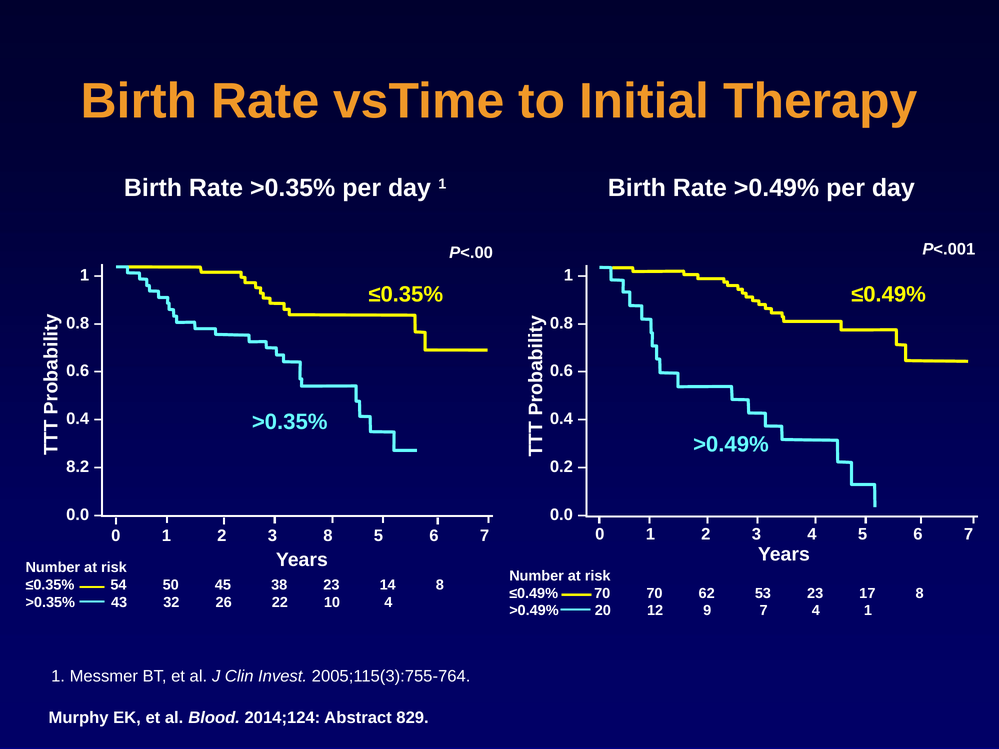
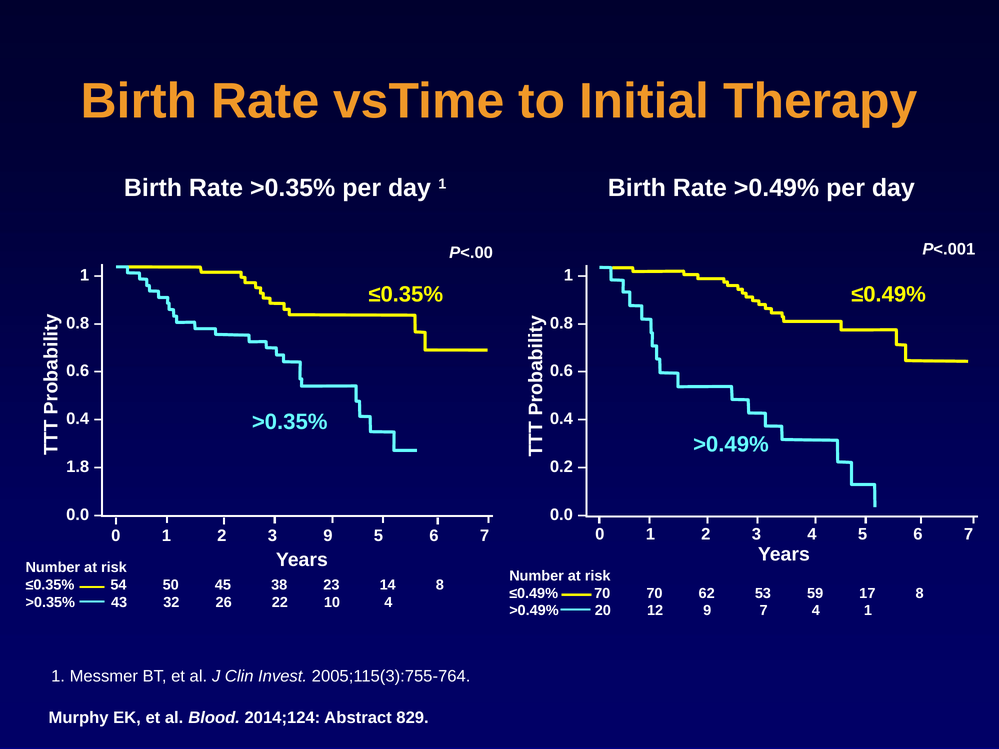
8.2: 8.2 -> 1.8
3 8: 8 -> 9
53 23: 23 -> 59
